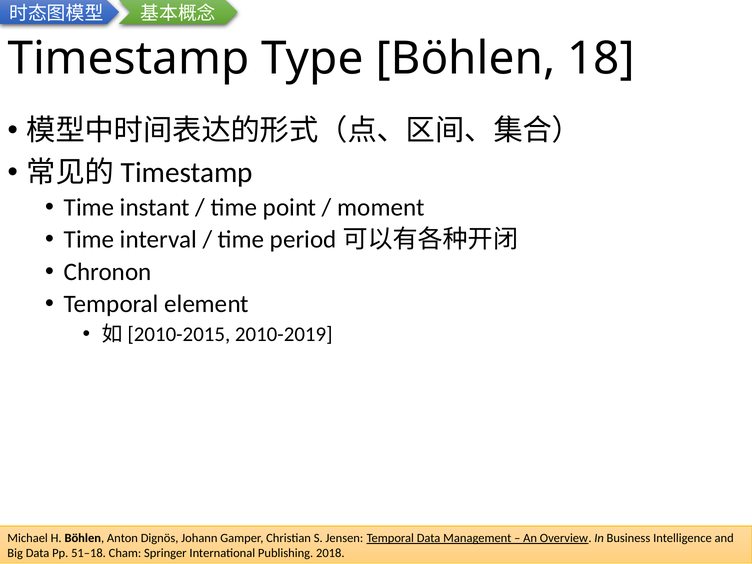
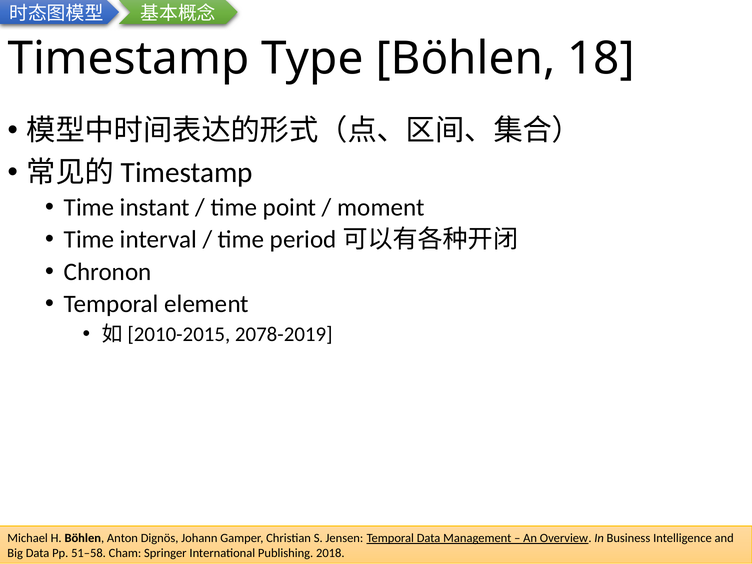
2010-2019: 2010-2019 -> 2078-2019
51–18: 51–18 -> 51–58
